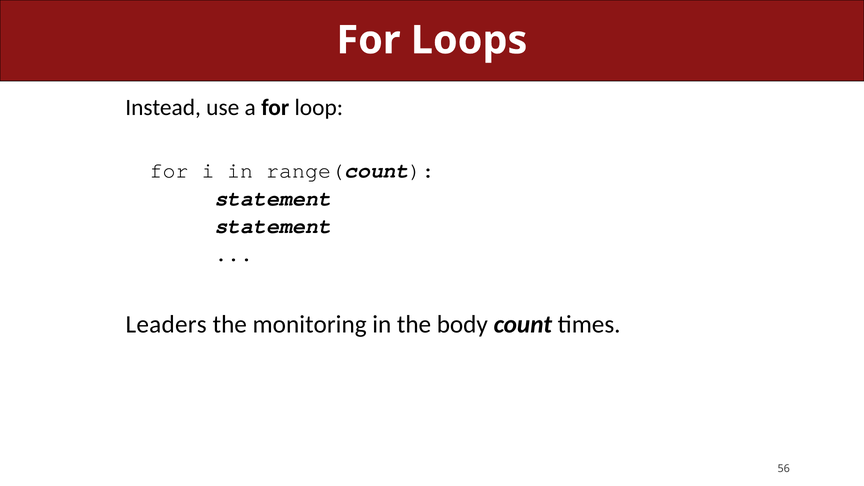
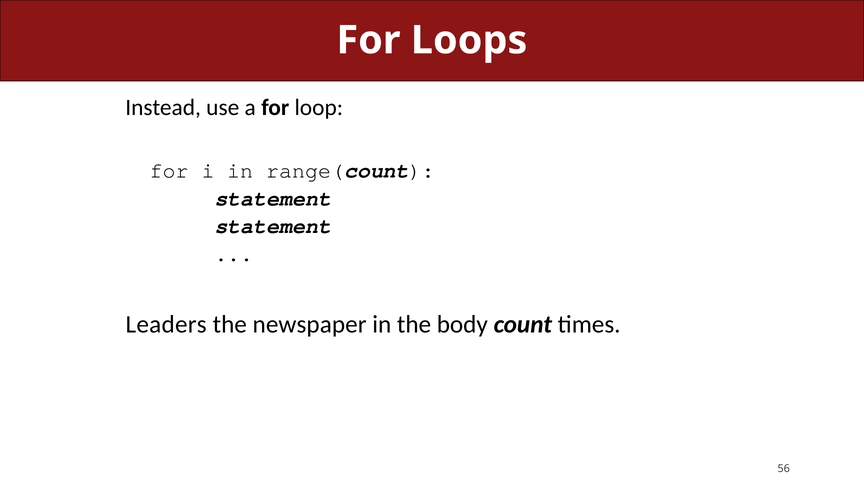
monitoring: monitoring -> newspaper
